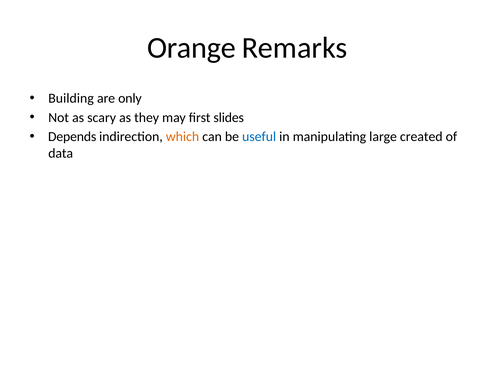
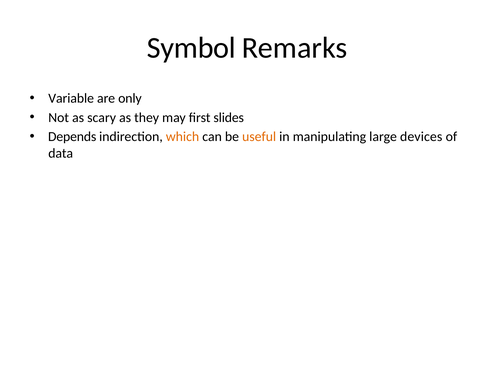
Orange: Orange -> Symbol
Building: Building -> Variable
useful colour: blue -> orange
created: created -> devices
